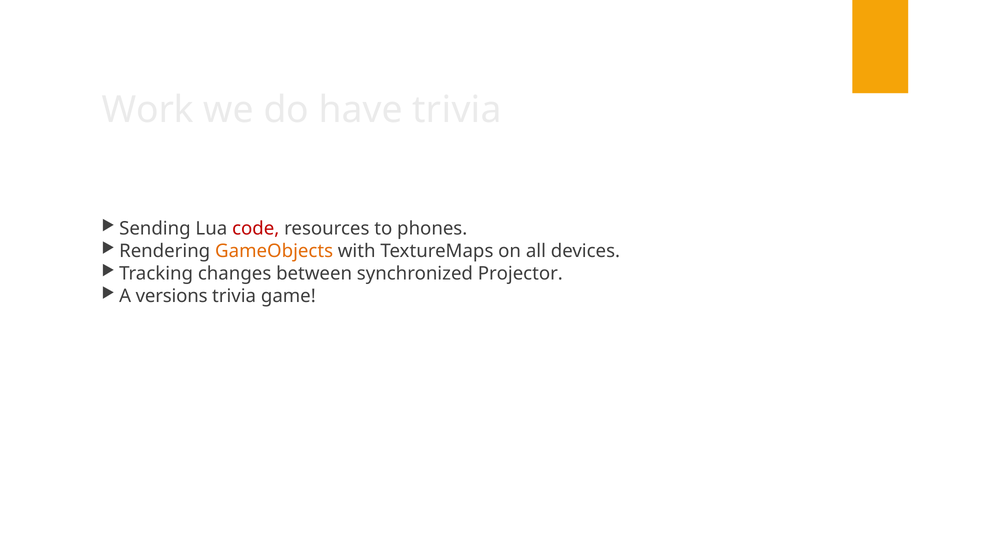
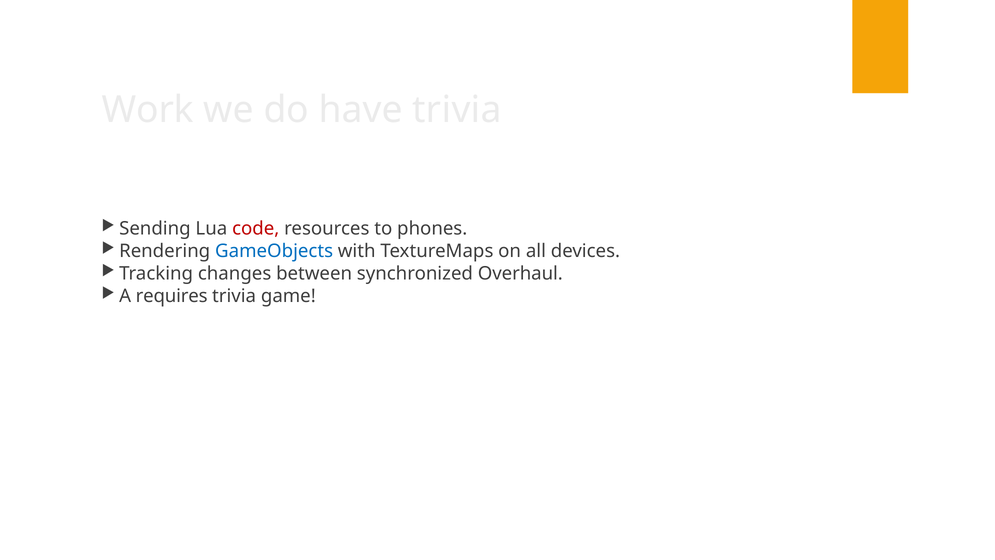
GameObjects colour: orange -> blue
Projector: Projector -> Overhaul
versions: versions -> requires
